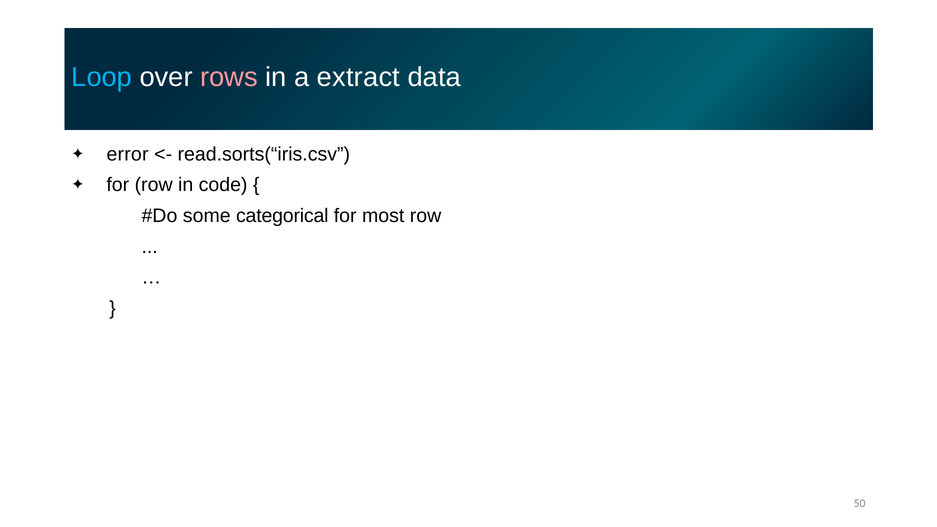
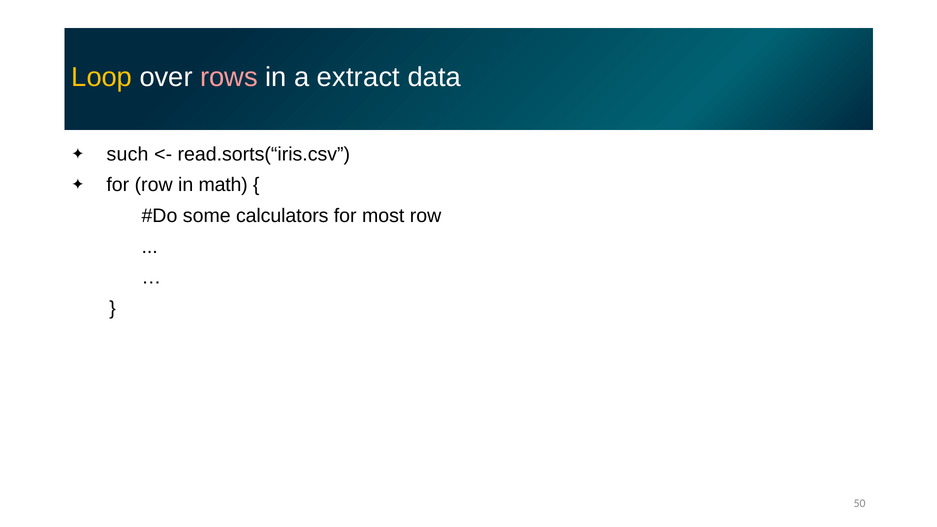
Loop colour: light blue -> yellow
error: error -> such
code: code -> math
categorical: categorical -> calculators
